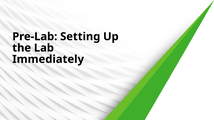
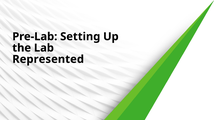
Immediately: Immediately -> Represented
